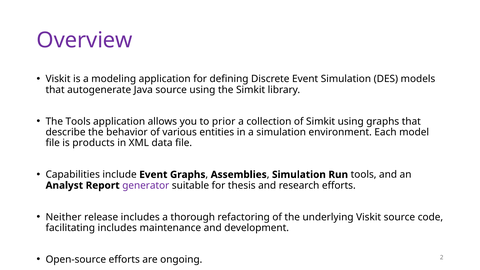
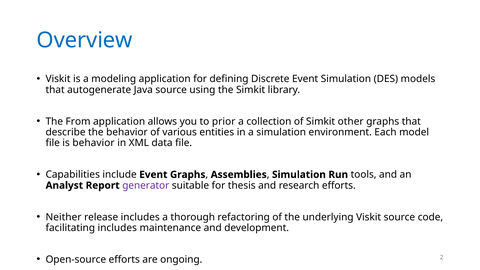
Overview colour: purple -> blue
The Tools: Tools -> From
Simkit using: using -> other
is products: products -> behavior
